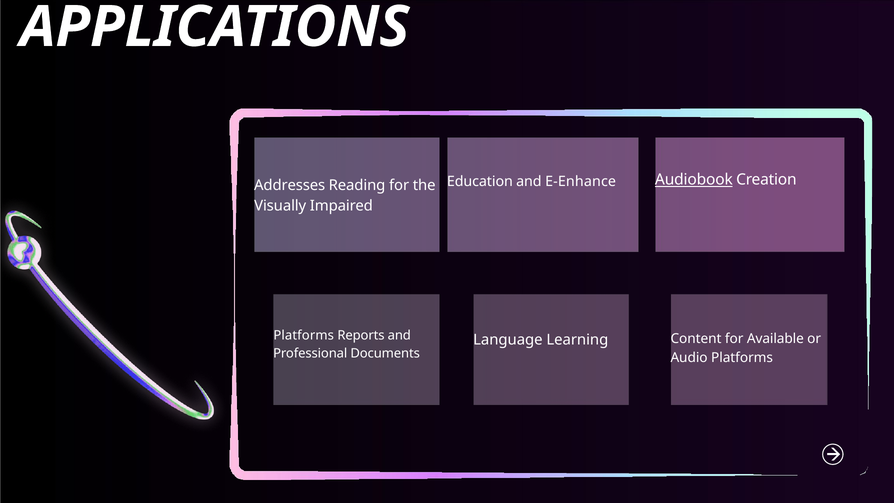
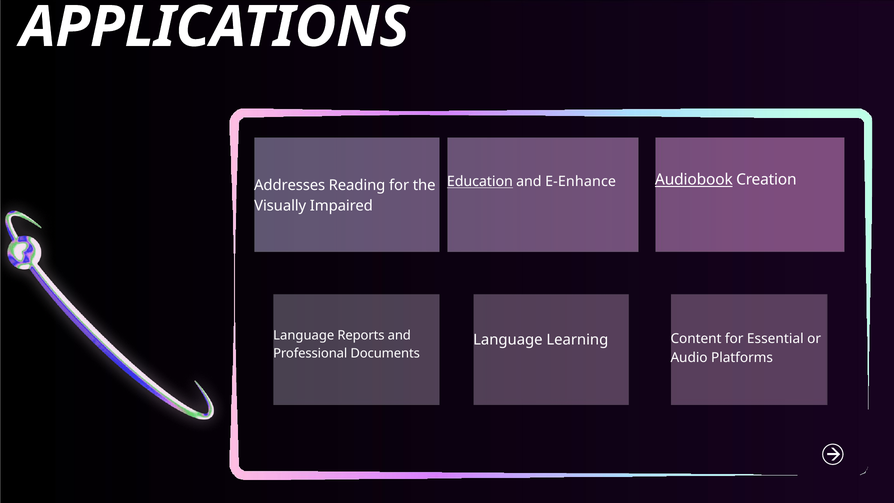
Education underline: none -> present
Platforms at (304, 335): Platforms -> Language
Available: Available -> Essential
